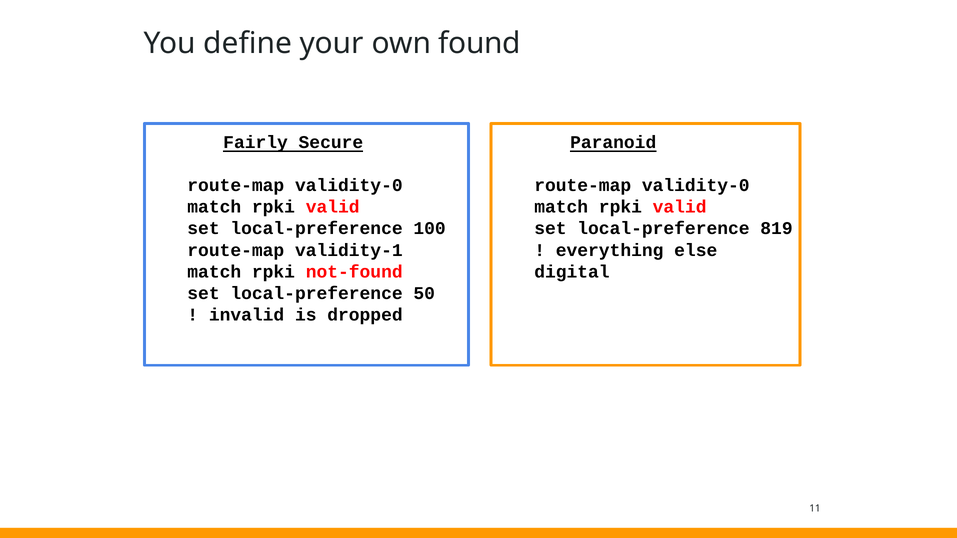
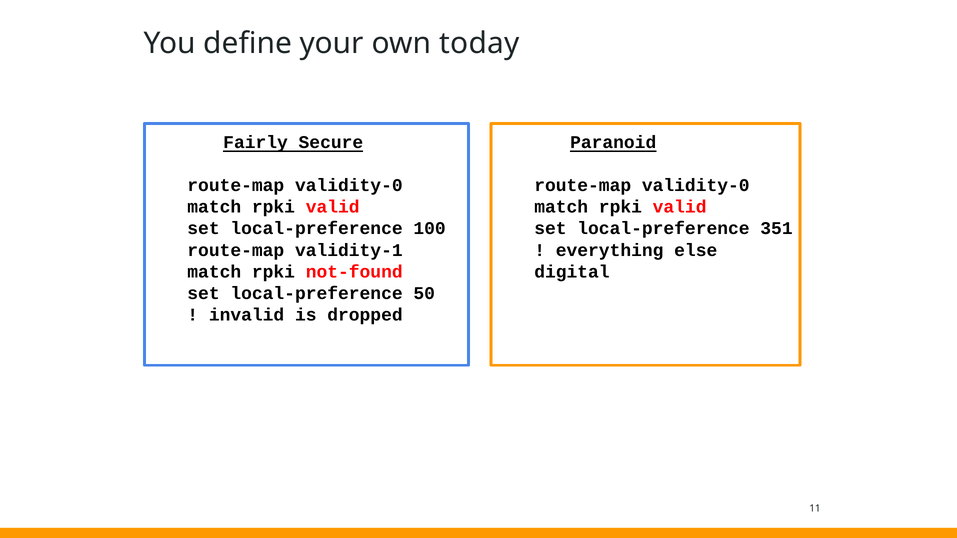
found: found -> today
819: 819 -> 351
